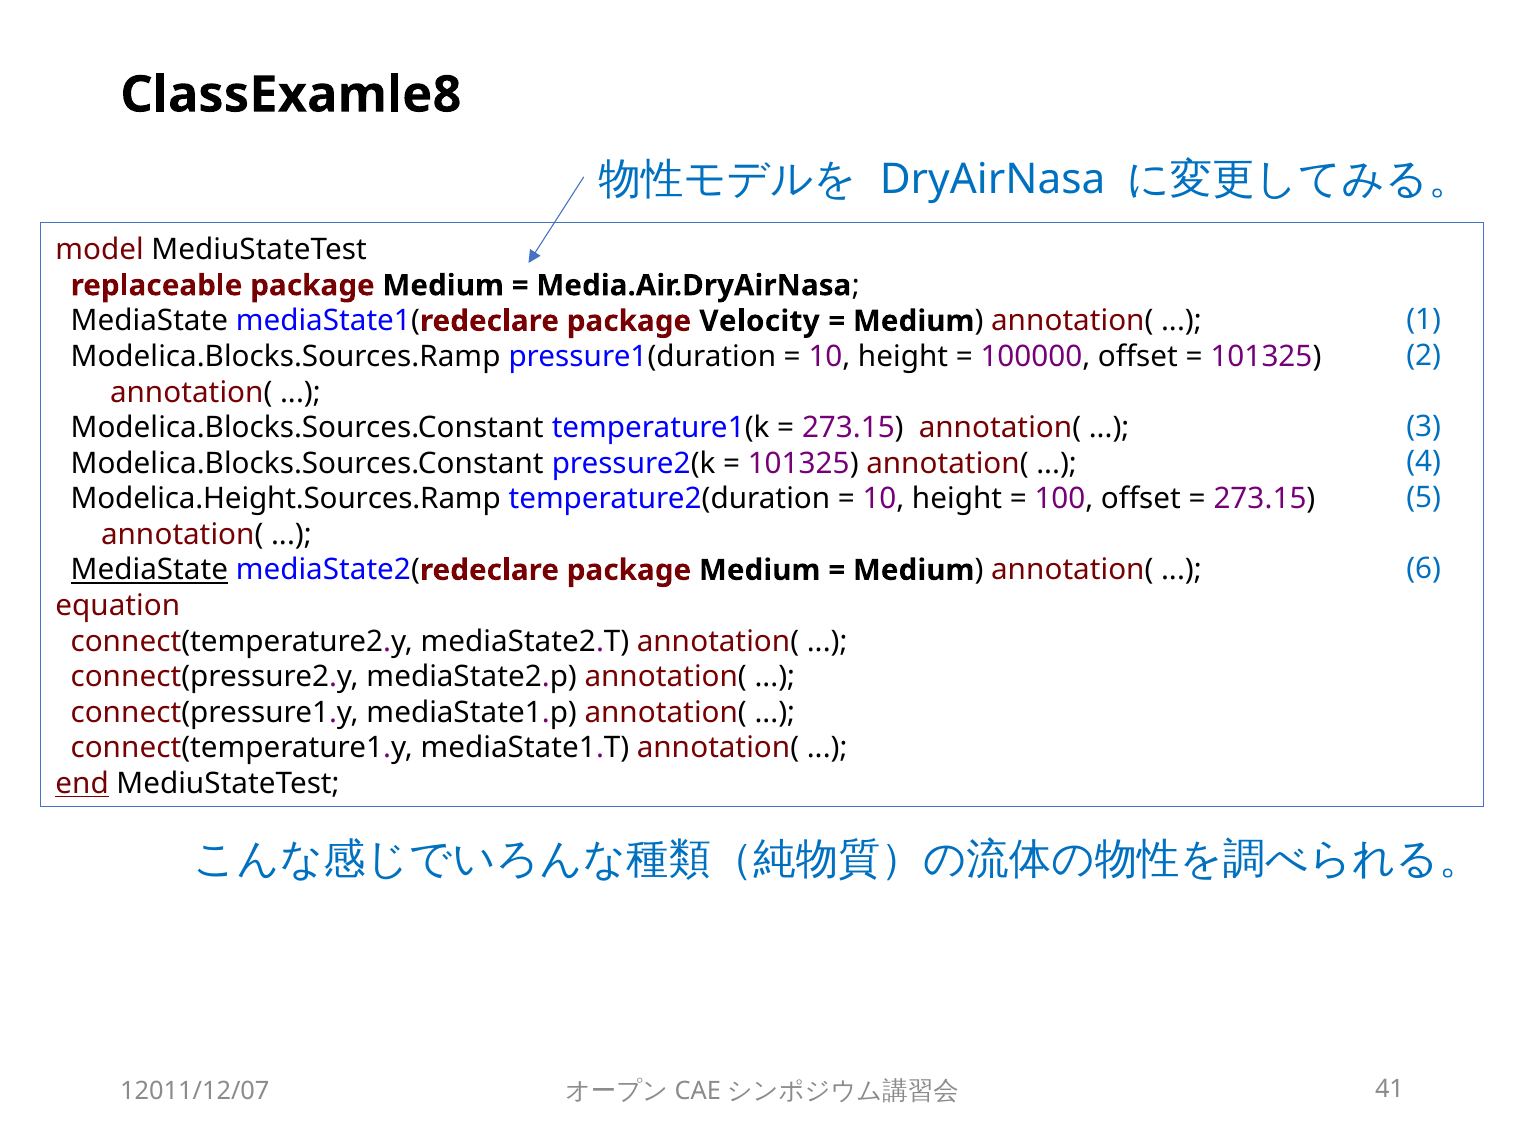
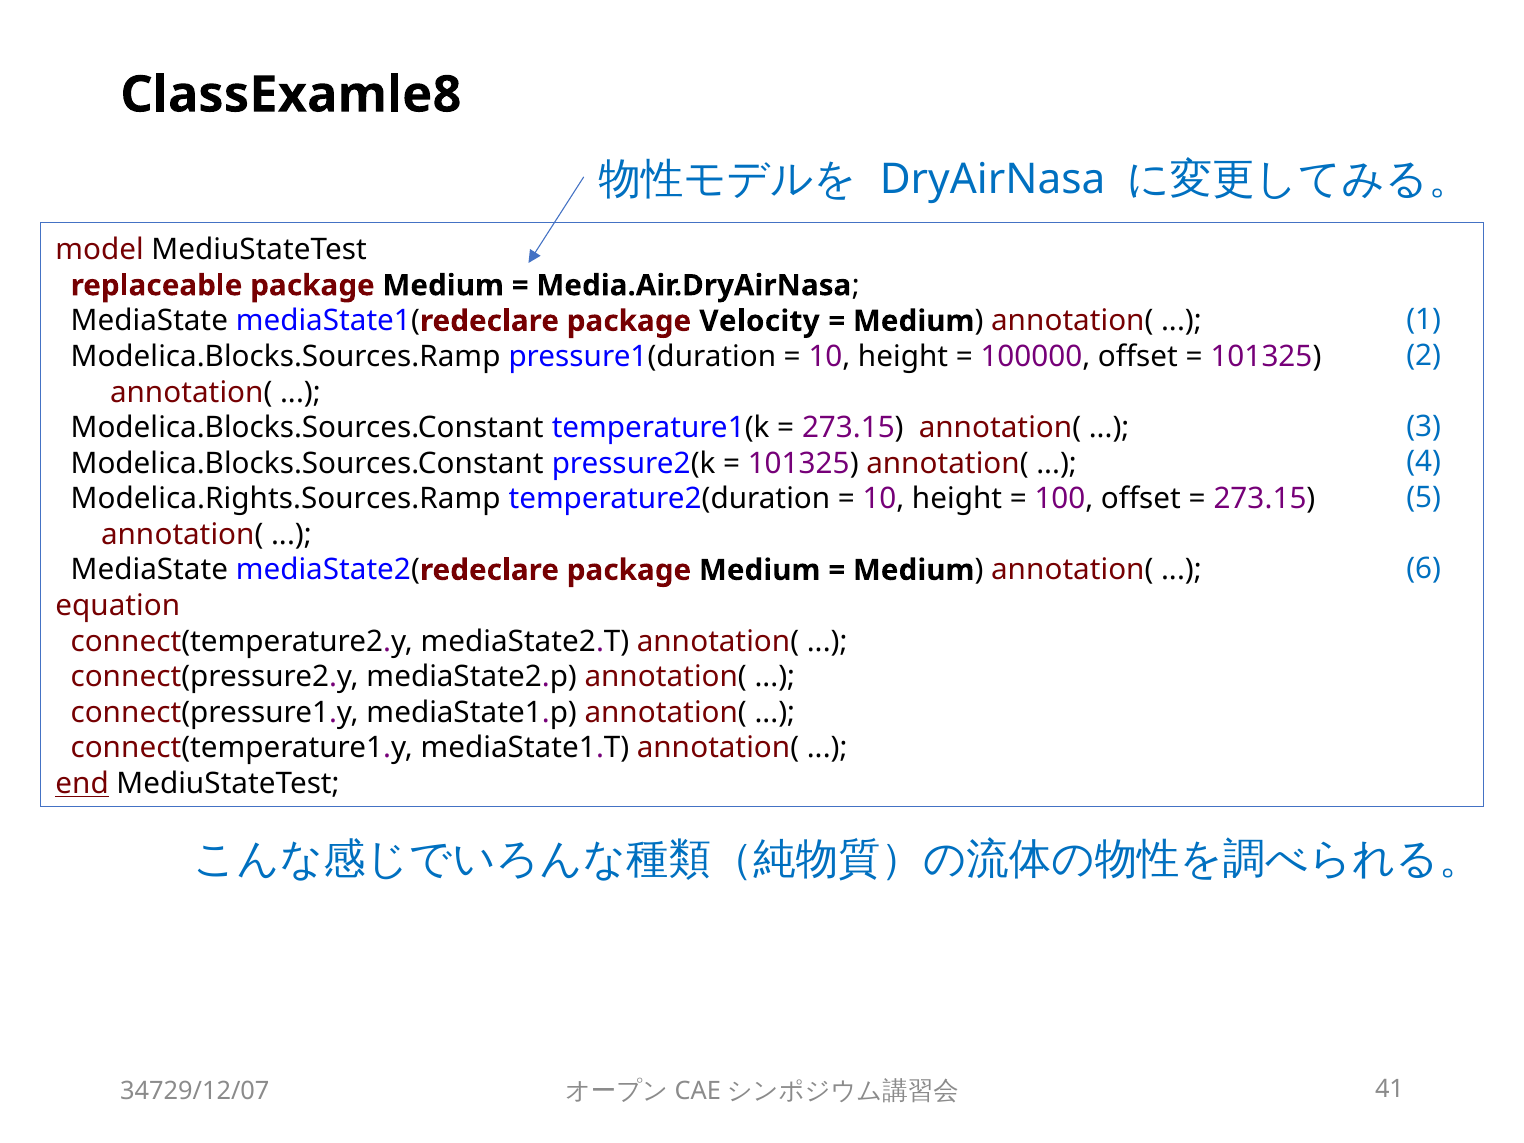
Modelica.Height.Sources.Ramp: Modelica.Height.Sources.Ramp -> Modelica.Rights.Sources.Ramp
MediaState at (149, 570) underline: present -> none
12011/12/07: 12011/12/07 -> 34729/12/07
